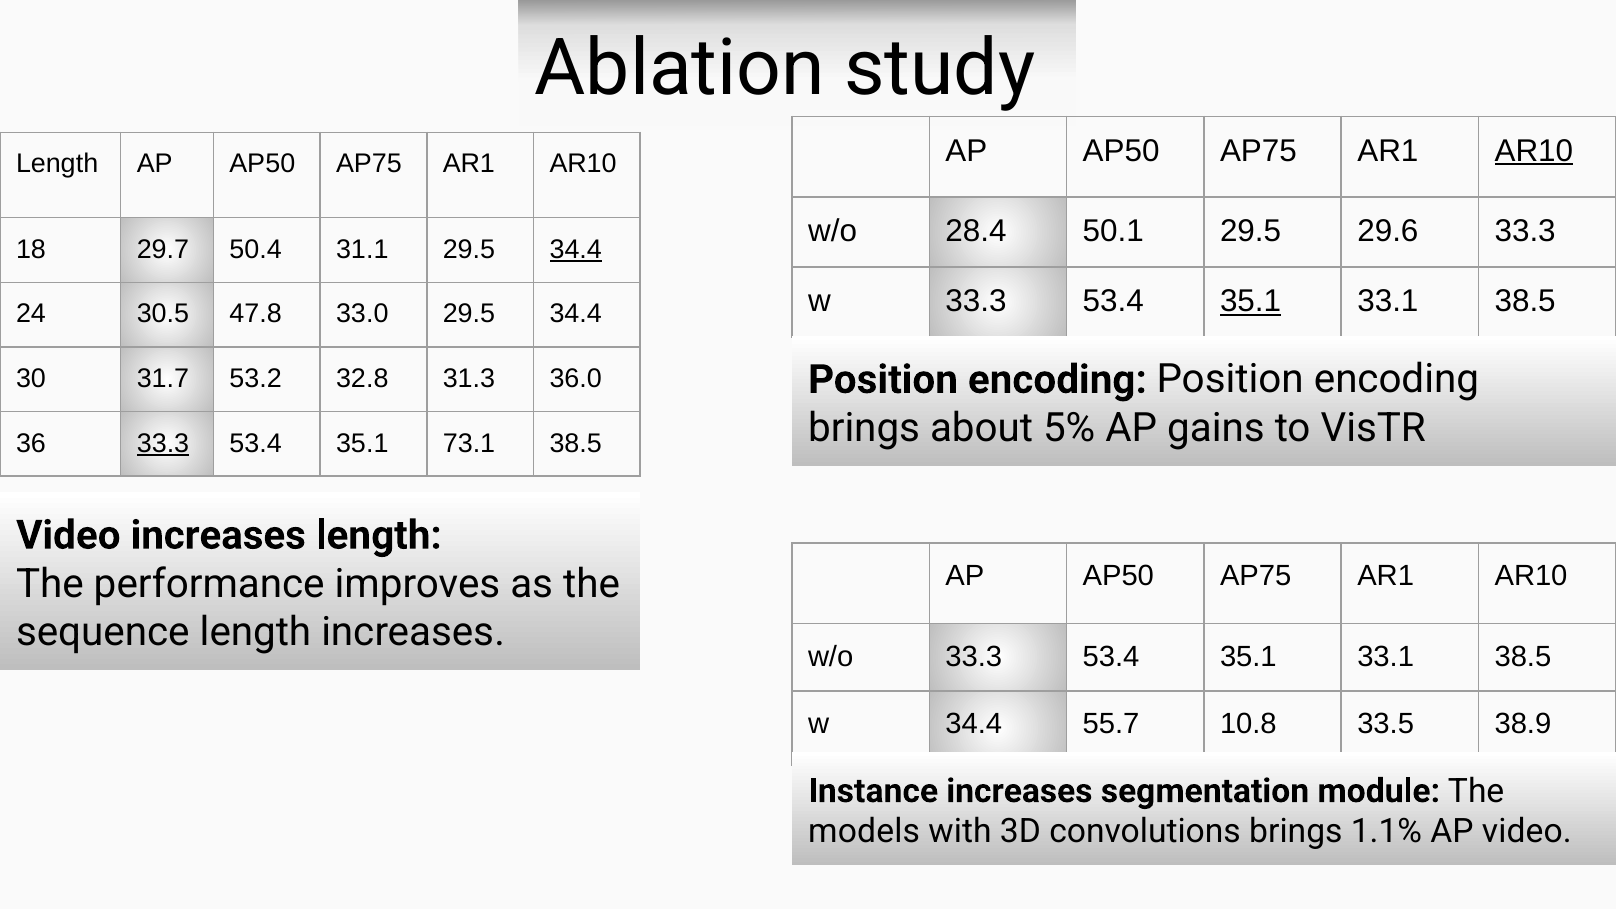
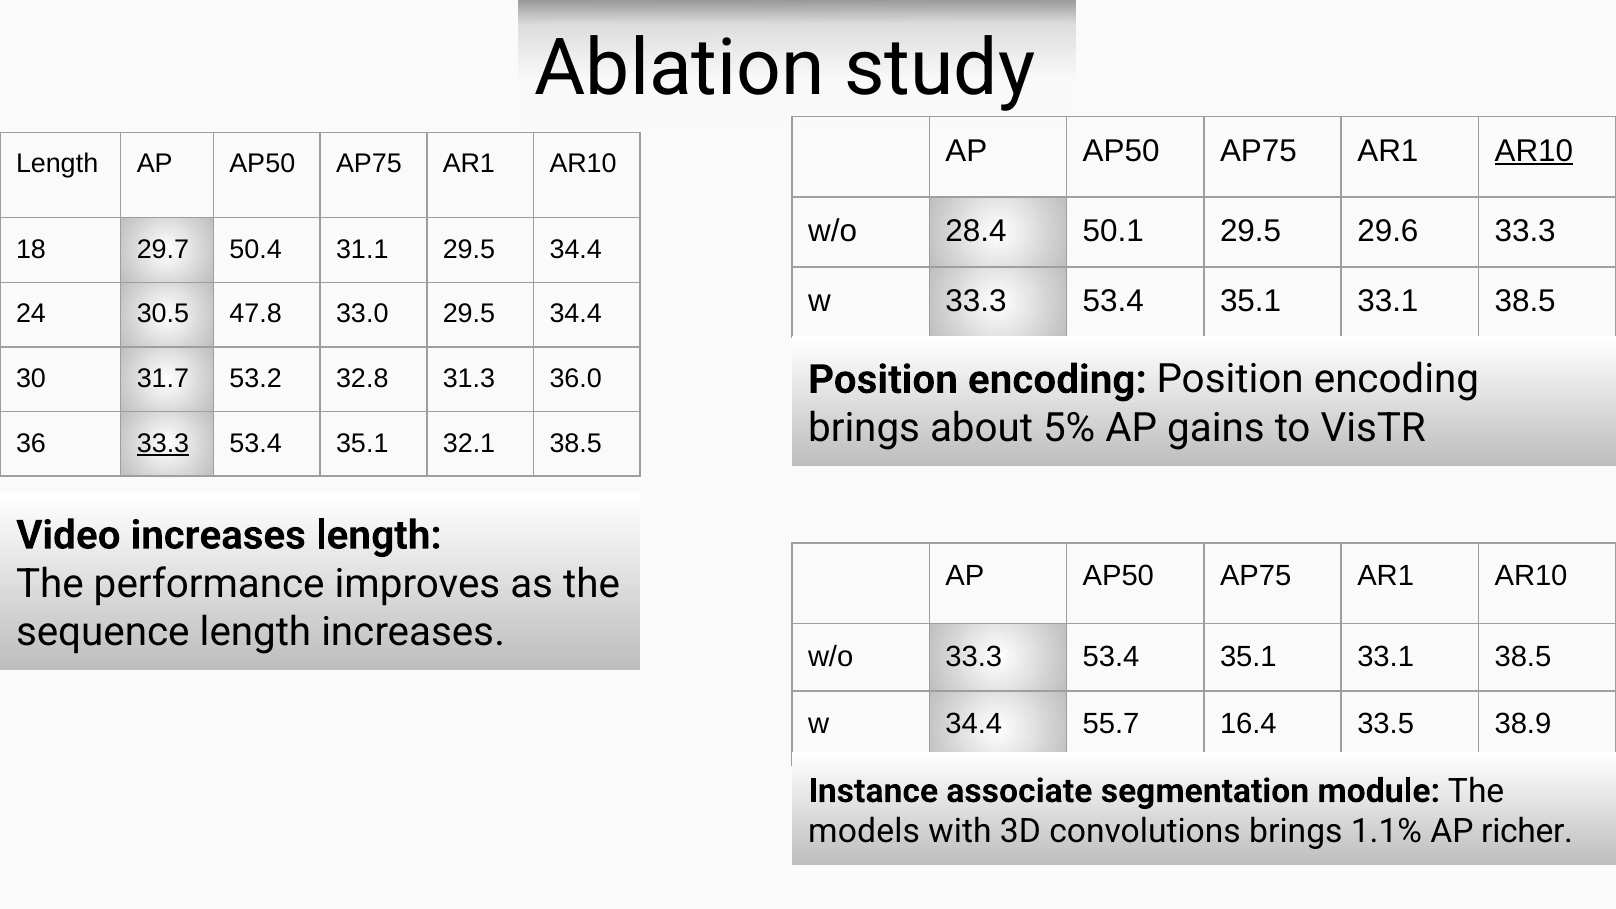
34.4 at (576, 249) underline: present -> none
35.1 at (1251, 301) underline: present -> none
73.1: 73.1 -> 32.1
10.8: 10.8 -> 16.4
Instance increases: increases -> associate
AP video: video -> richer
